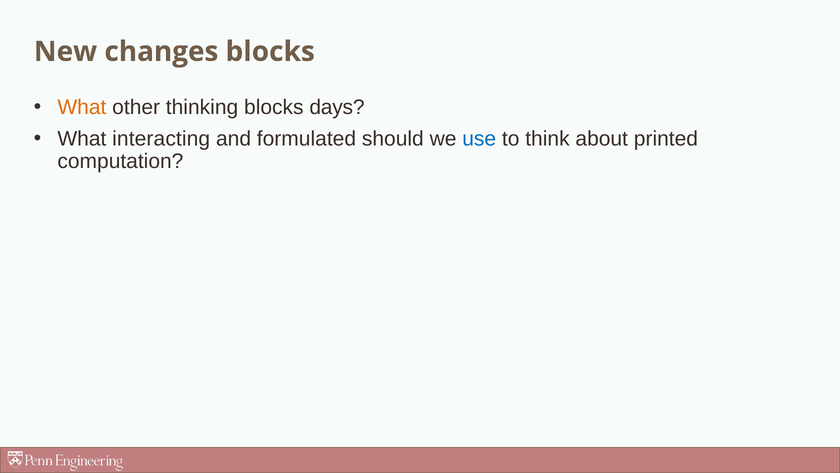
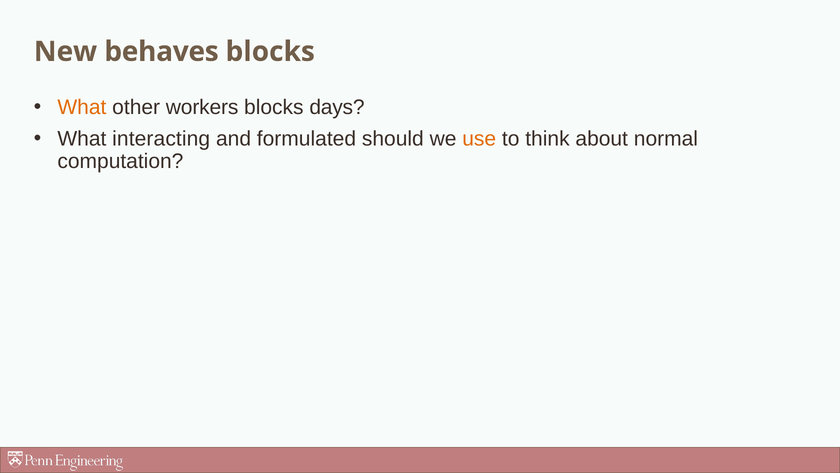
changes: changes -> behaves
thinking: thinking -> workers
use colour: blue -> orange
printed: printed -> normal
